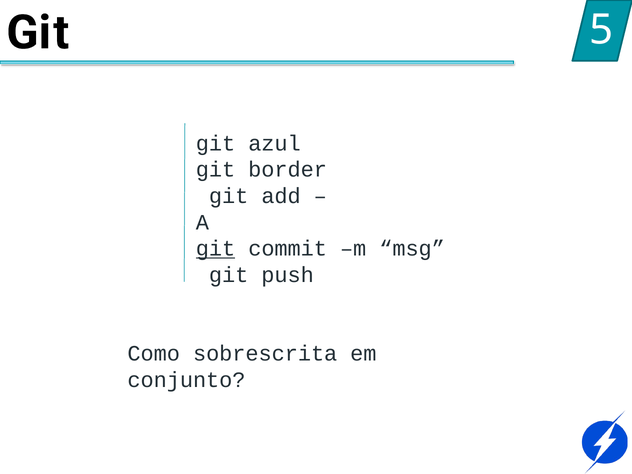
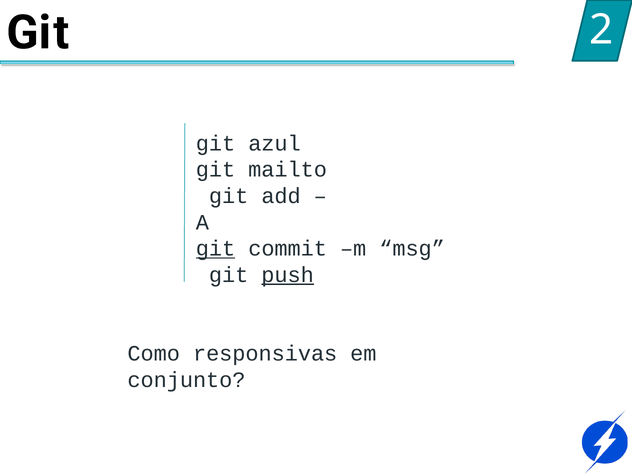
5: 5 -> 2
border: border -> mailto
push underline: none -> present
sobrescrita: sobrescrita -> responsivas
